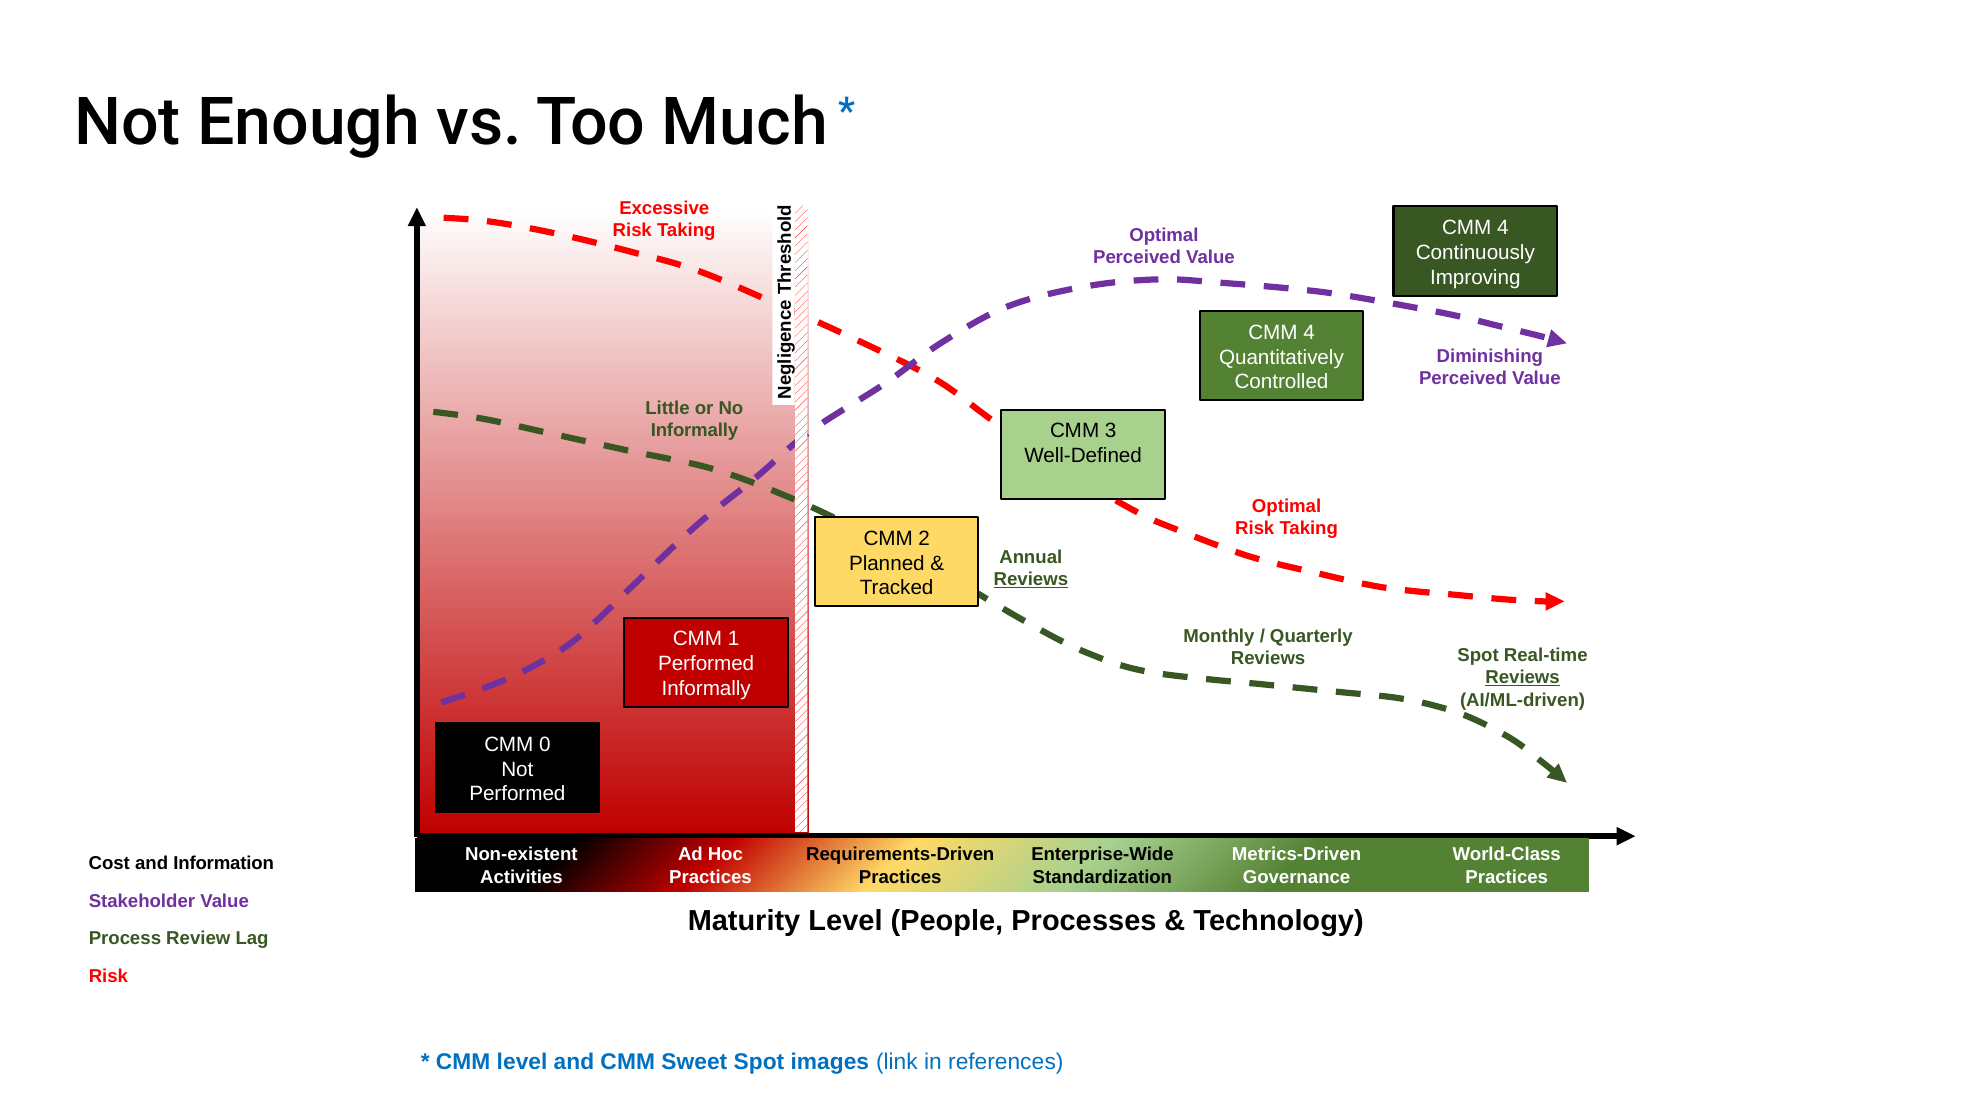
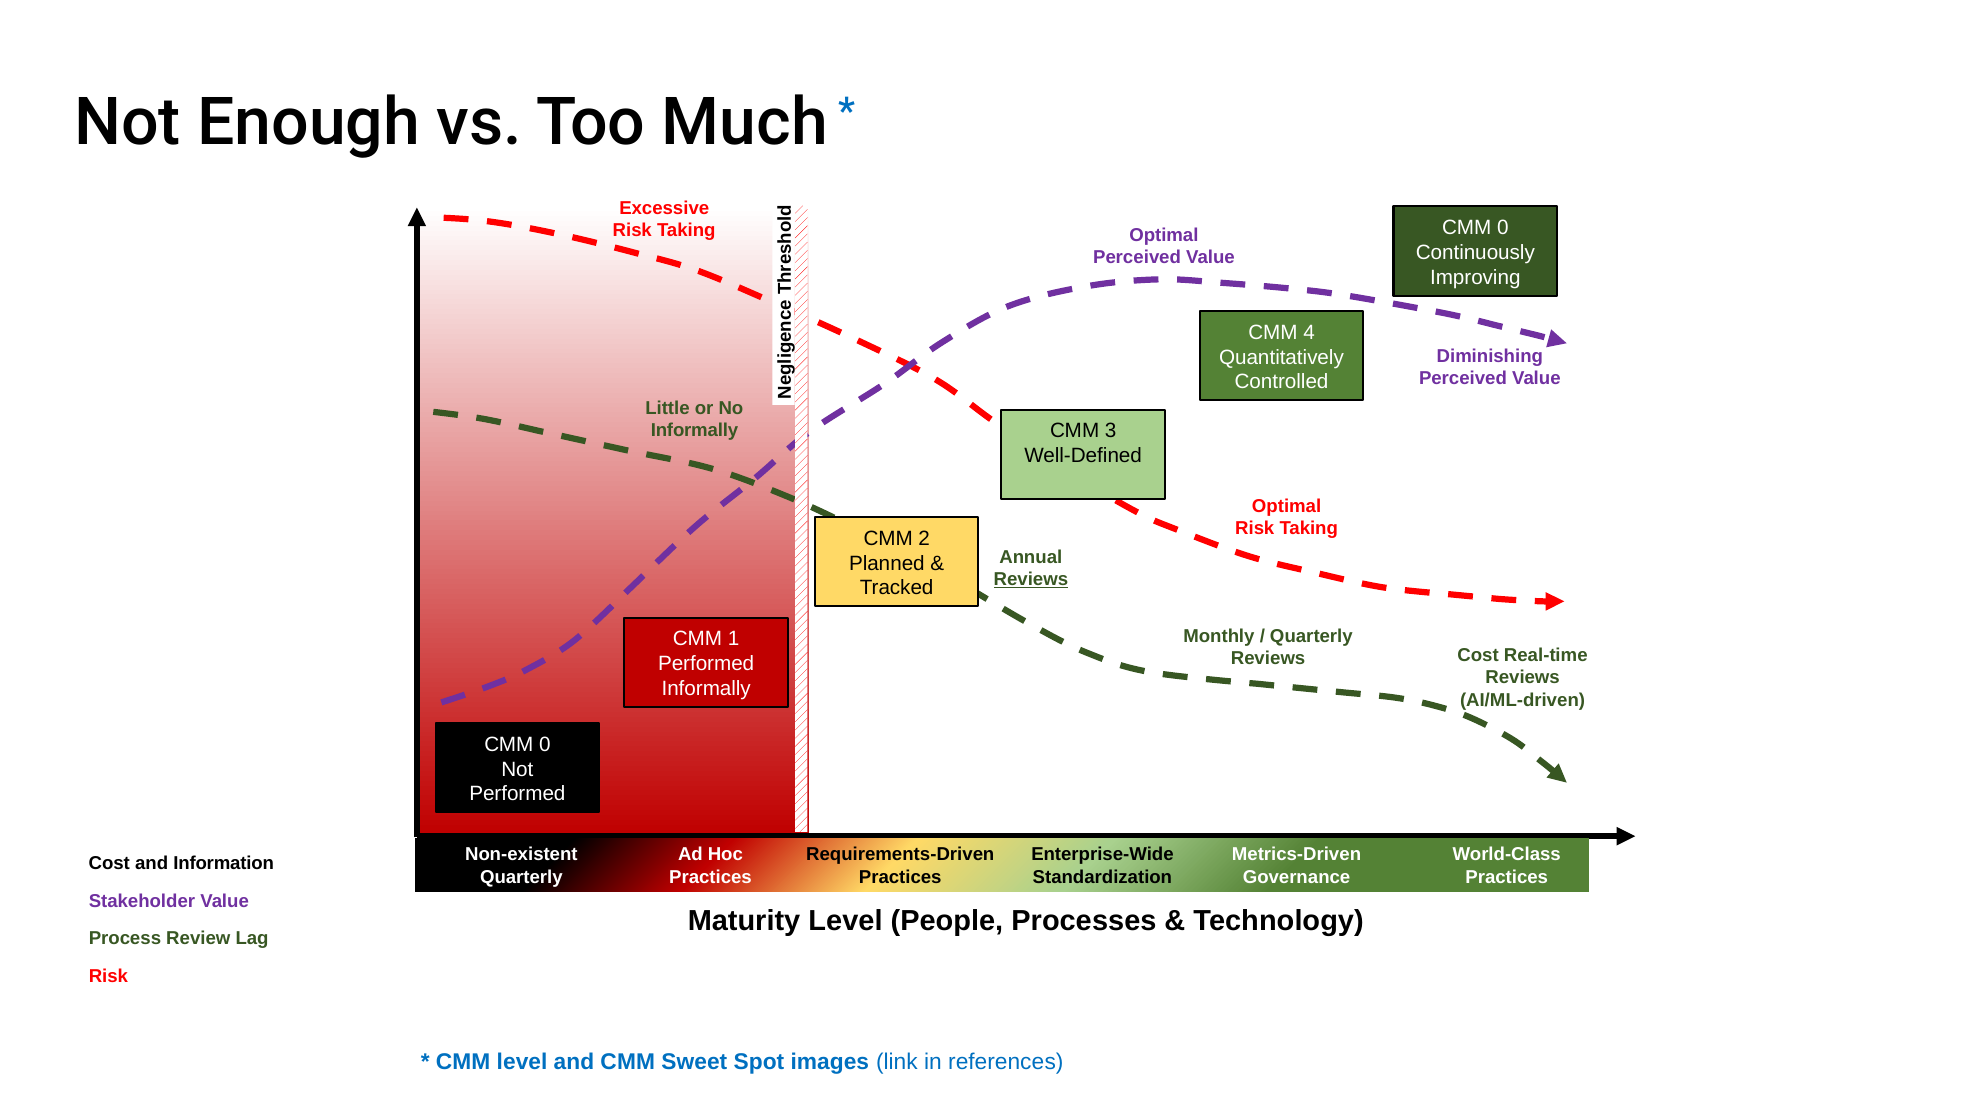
4 at (1503, 228): 4 -> 0
Reviews Spot: Spot -> Cost
Reviews at (1523, 678) underline: present -> none
Activities at (521, 877): Activities -> Quarterly
